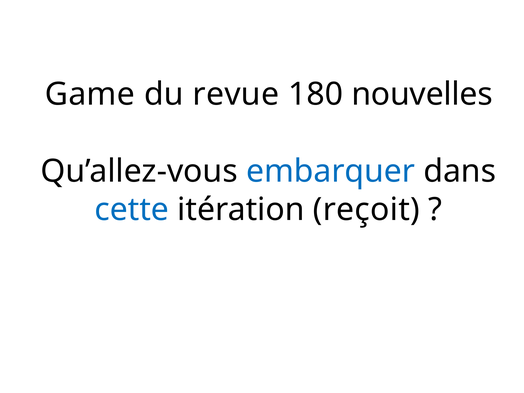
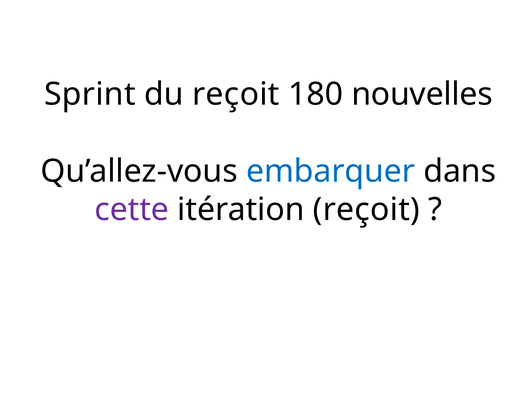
Game: Game -> Sprint
du revue: revue -> reçoit
cette colour: blue -> purple
